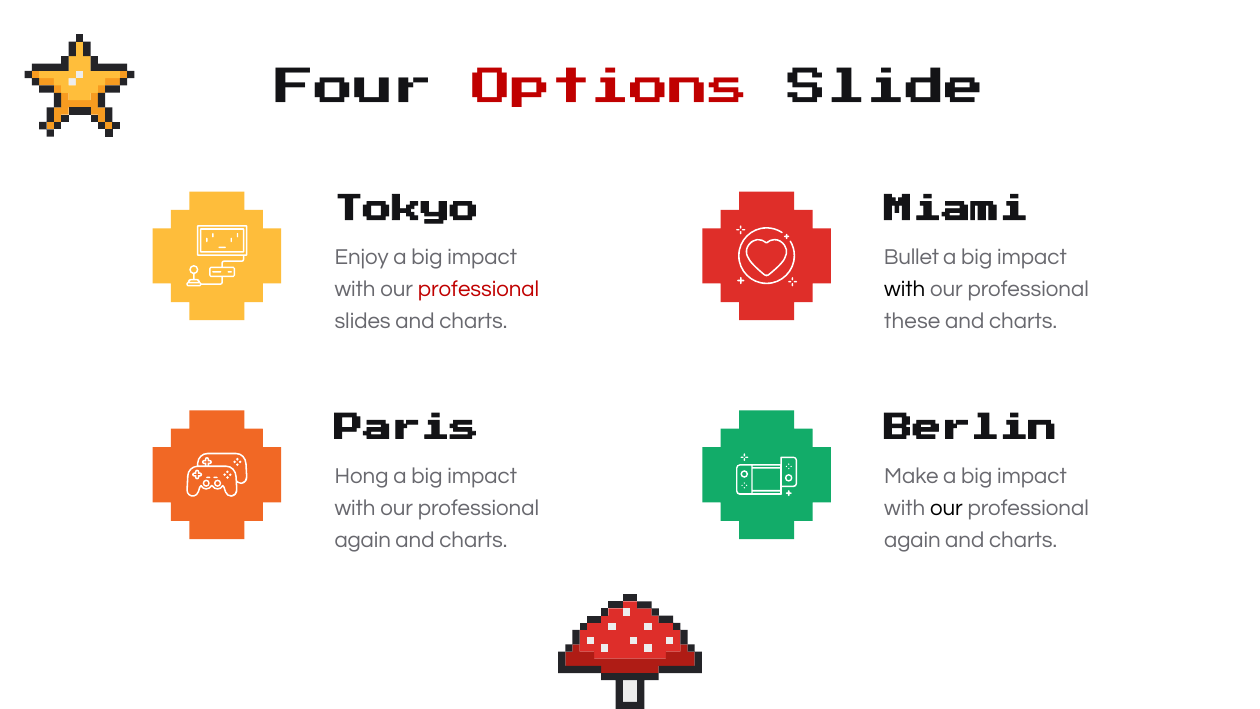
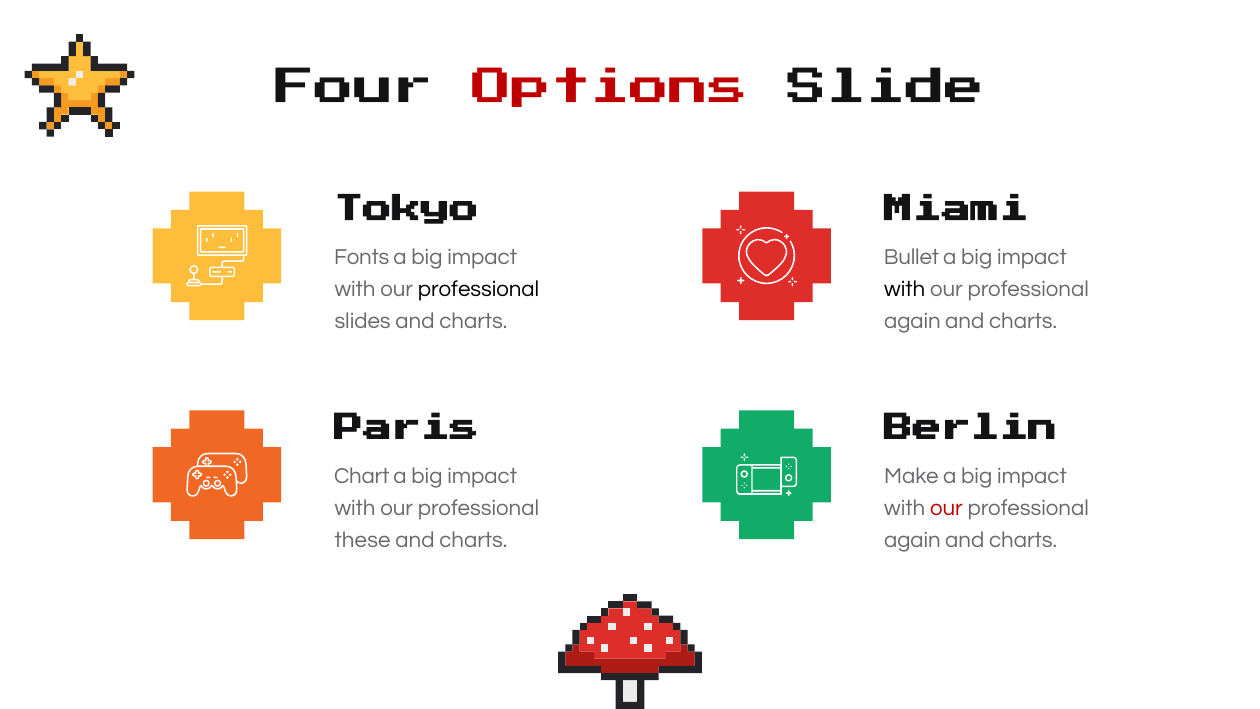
Enjoy: Enjoy -> Fonts
professional at (479, 289) colour: red -> black
these at (912, 321): these -> again
Hong: Hong -> Chart
our at (946, 508) colour: black -> red
again at (363, 540): again -> these
